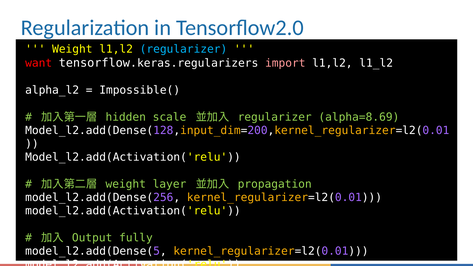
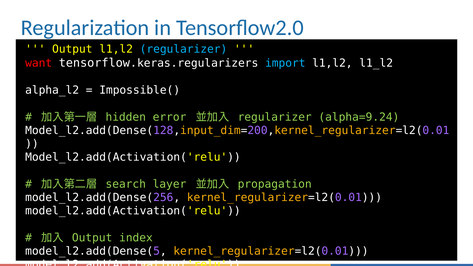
Weight at (72, 49): Weight -> Output
import colour: pink -> light blue
scale: scale -> error
alpha=8.69: alpha=8.69 -> alpha=9.24
weight at (126, 184): weight -> search
fully: fully -> index
